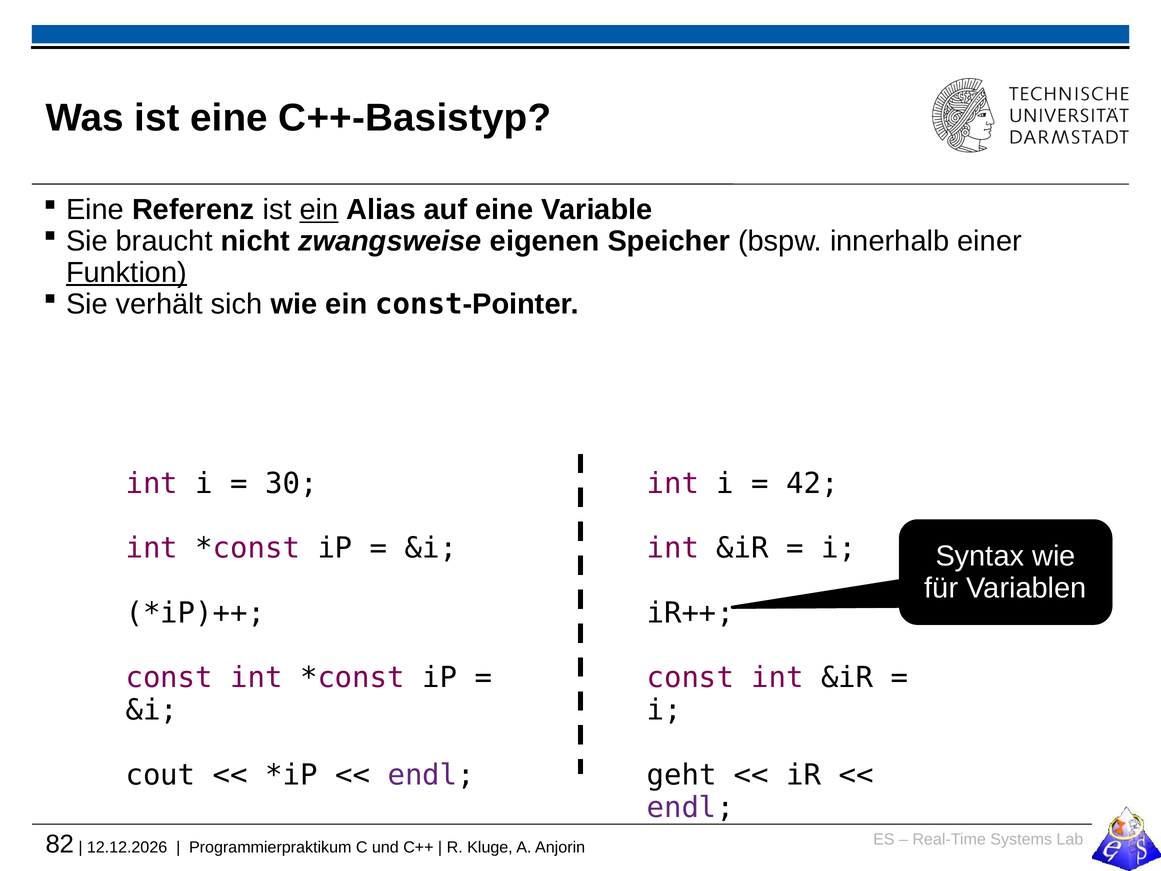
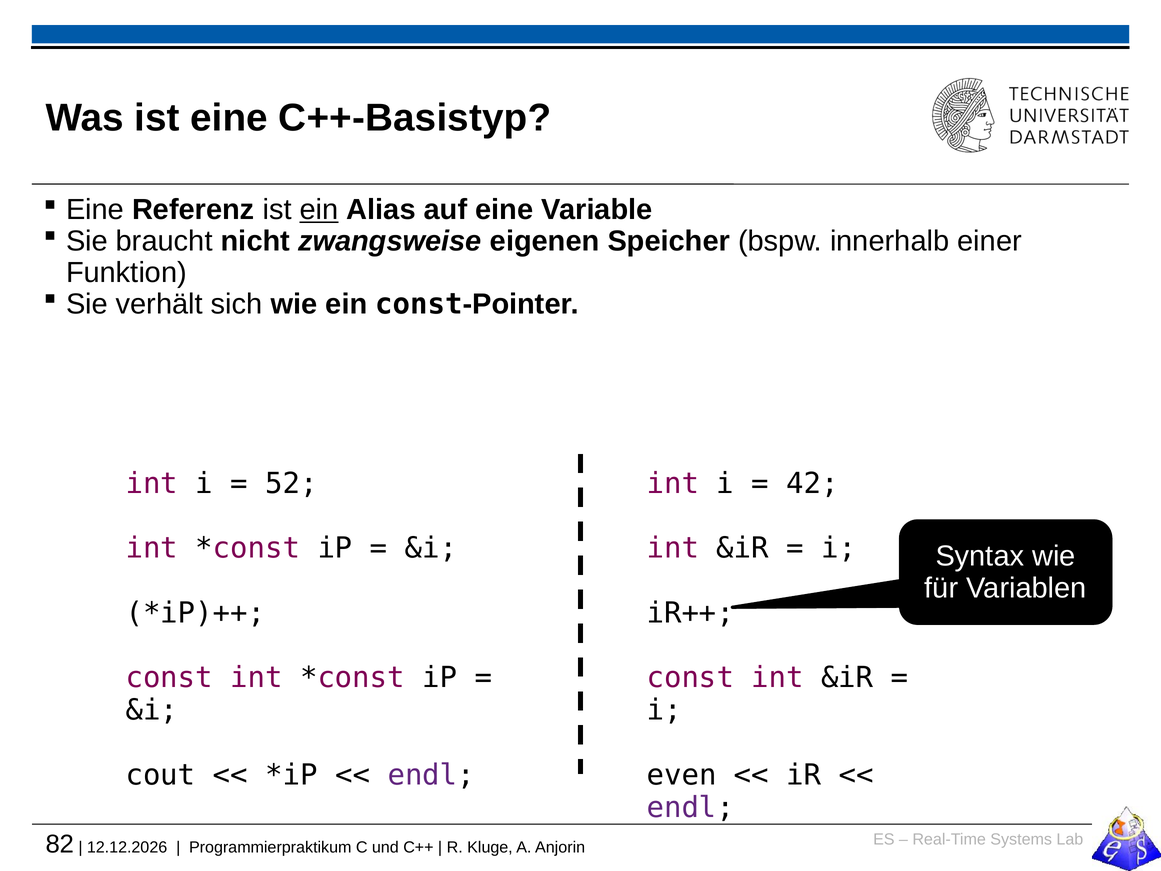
Funktion underline: present -> none
30: 30 -> 52
geht: geht -> even
